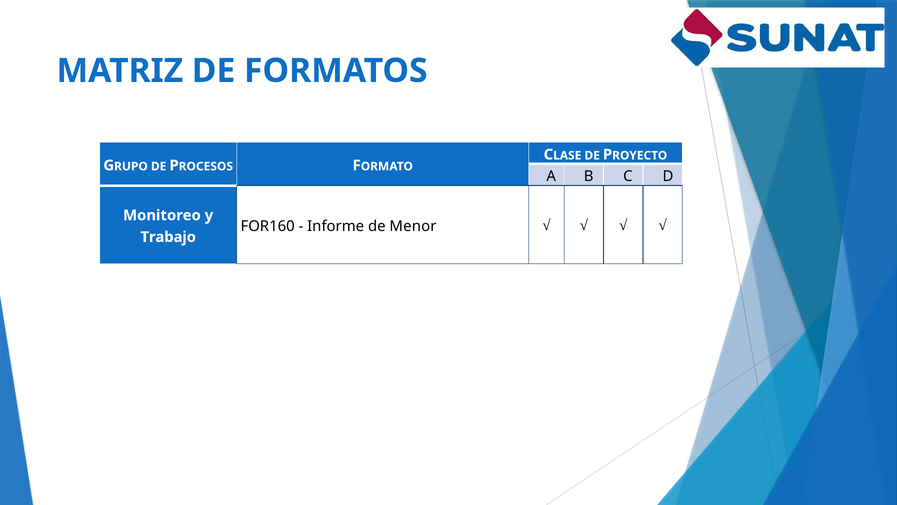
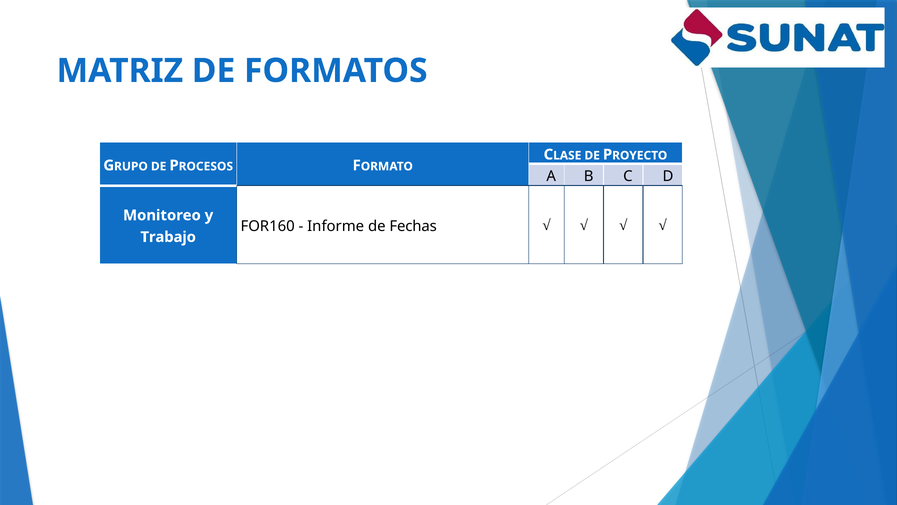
Menor: Menor -> Fechas
